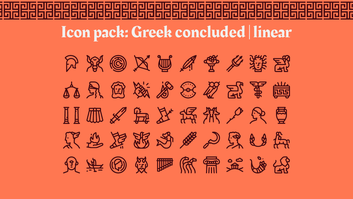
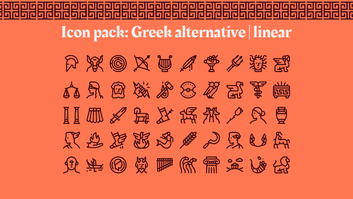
concluded: concluded -> alternative
